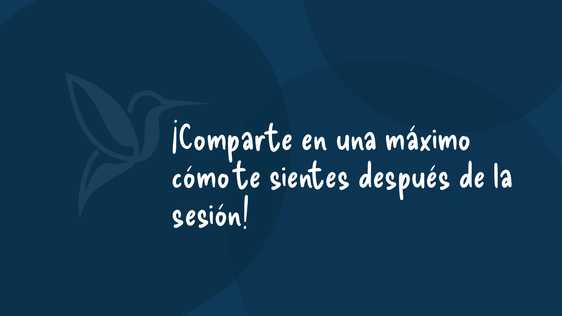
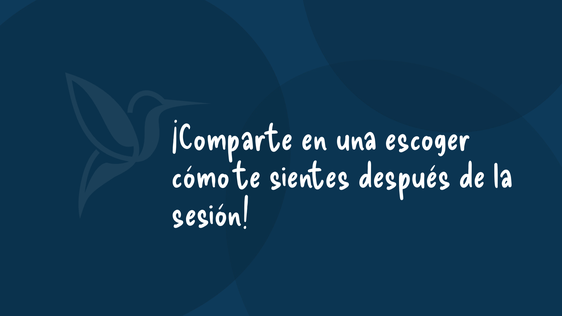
máximo: máximo -> escoger
